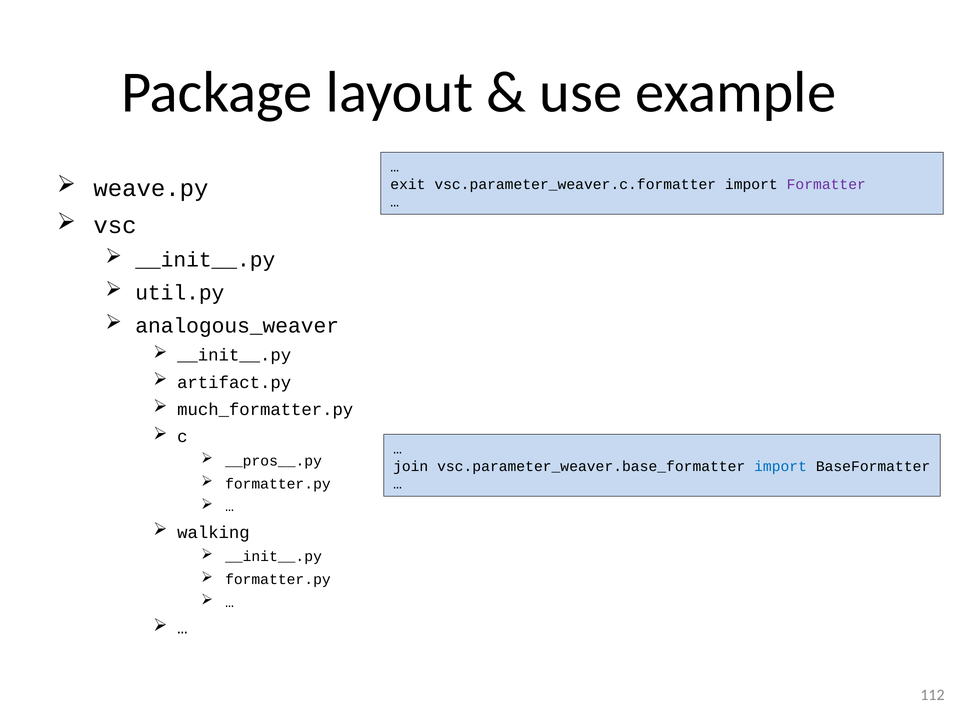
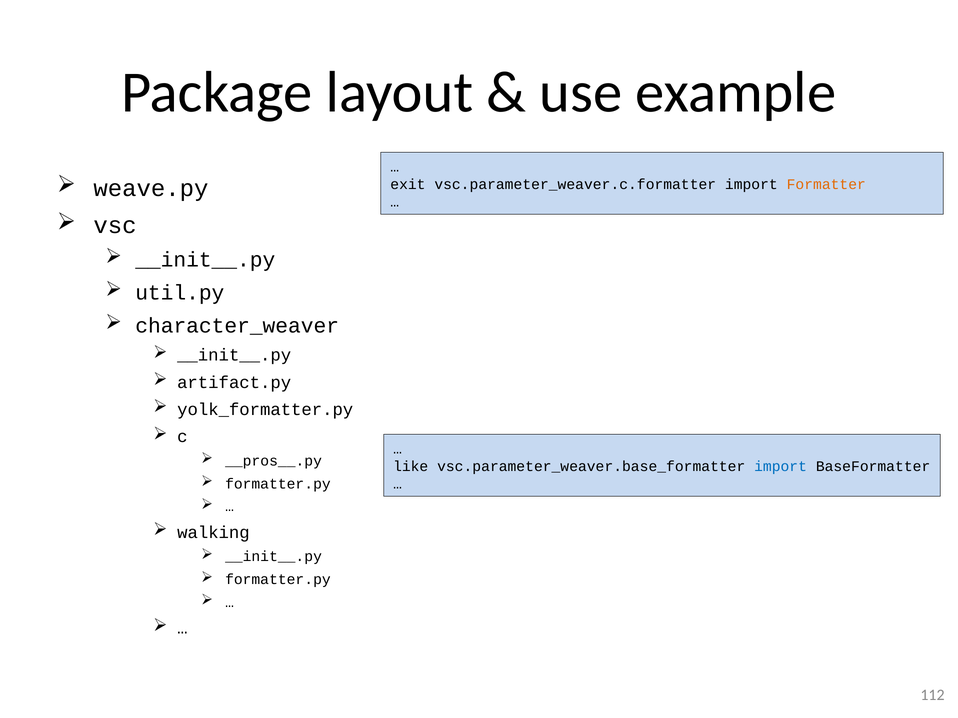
Formatter colour: purple -> orange
analogous_weaver: analogous_weaver -> character_weaver
much_formatter.py: much_formatter.py -> yolk_formatter.py
join: join -> like
